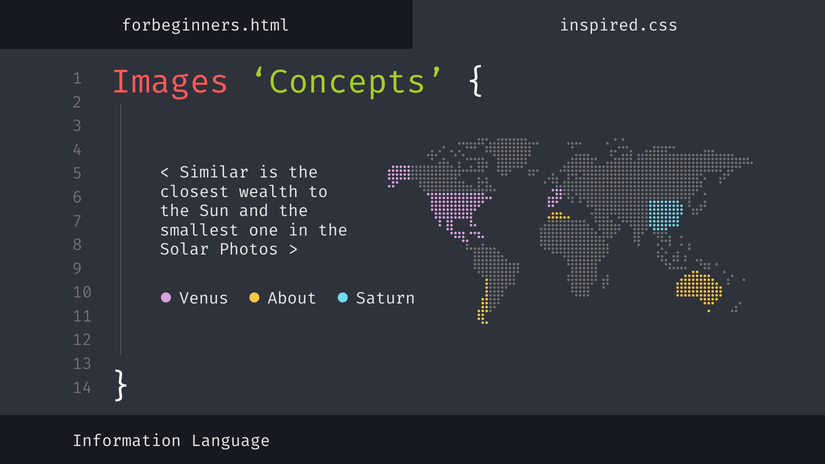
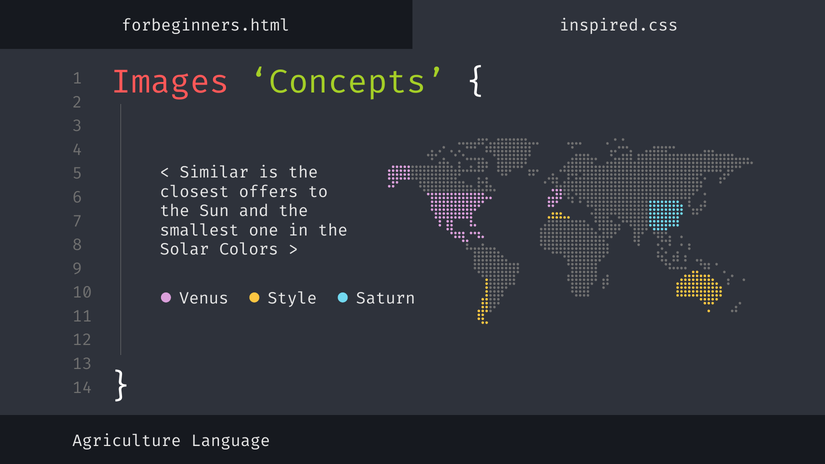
wealth: wealth -> offers
Photos: Photos -> Colors
About: About -> Style
Information: Information -> Agriculture
